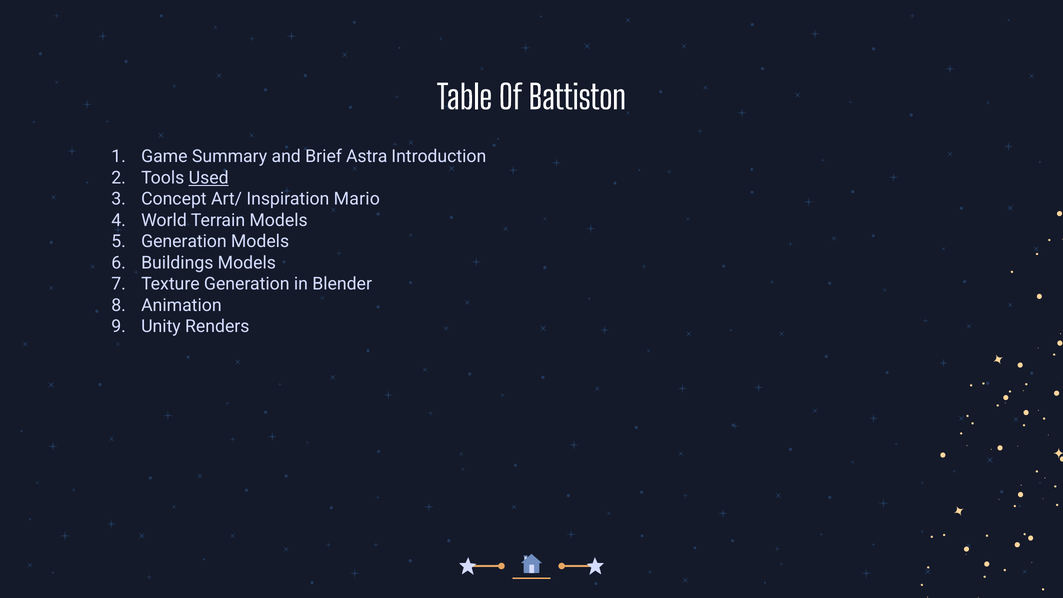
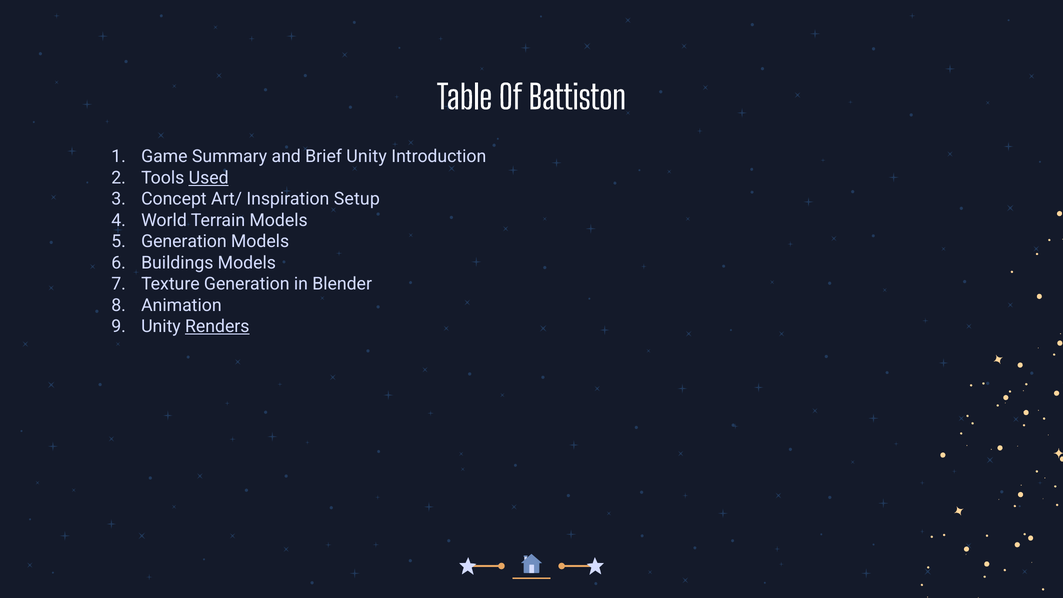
Brief Astra: Astra -> Unity
Mario: Mario -> Setup
Renders underline: none -> present
